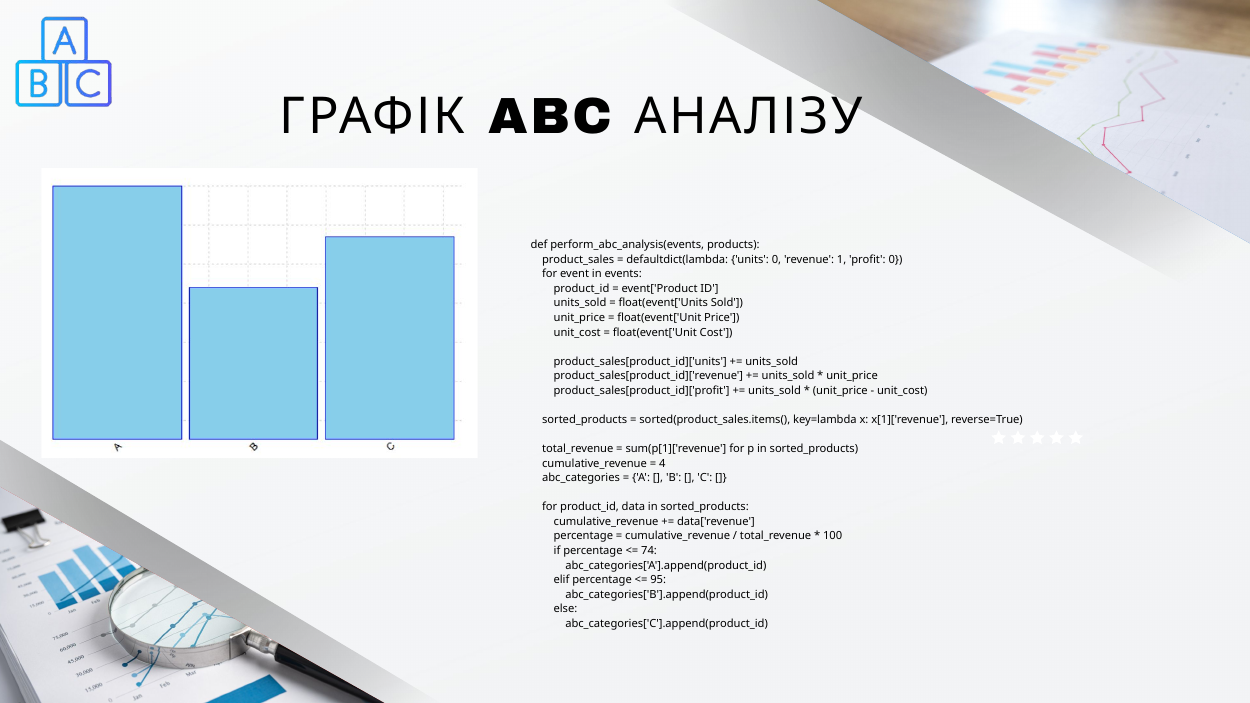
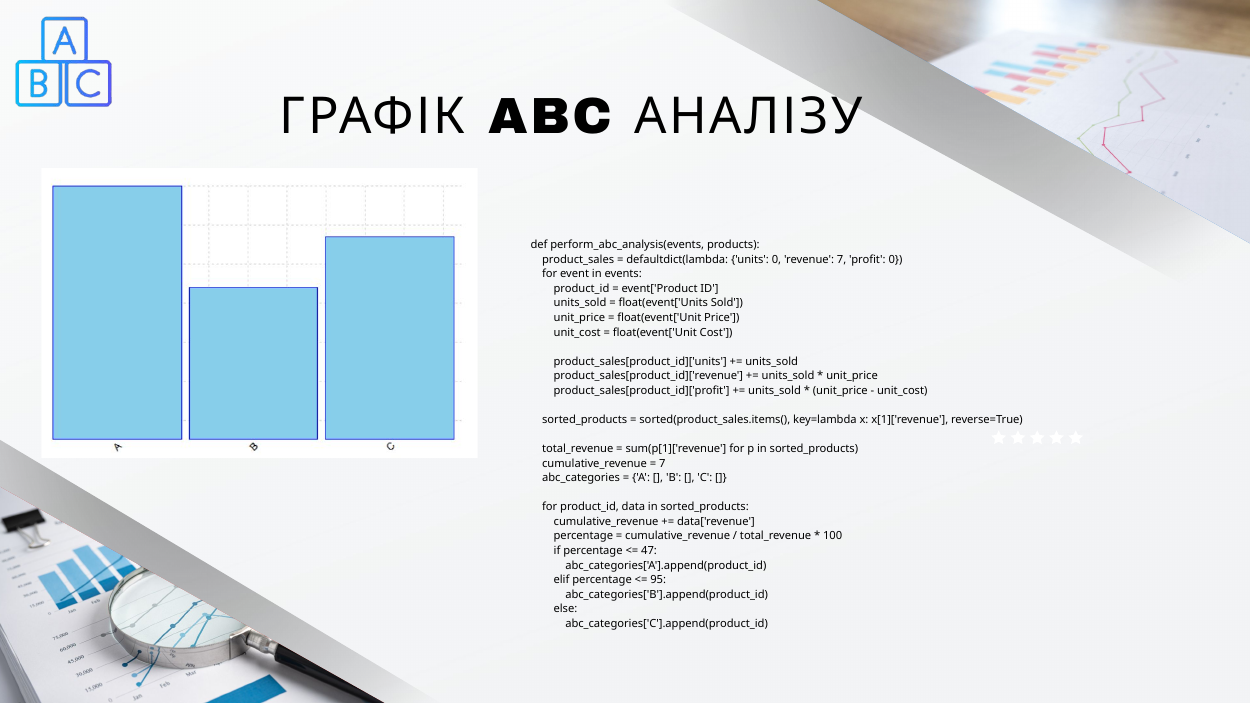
revenue 1: 1 -> 7
4 at (662, 464): 4 -> 7
74: 74 -> 47
